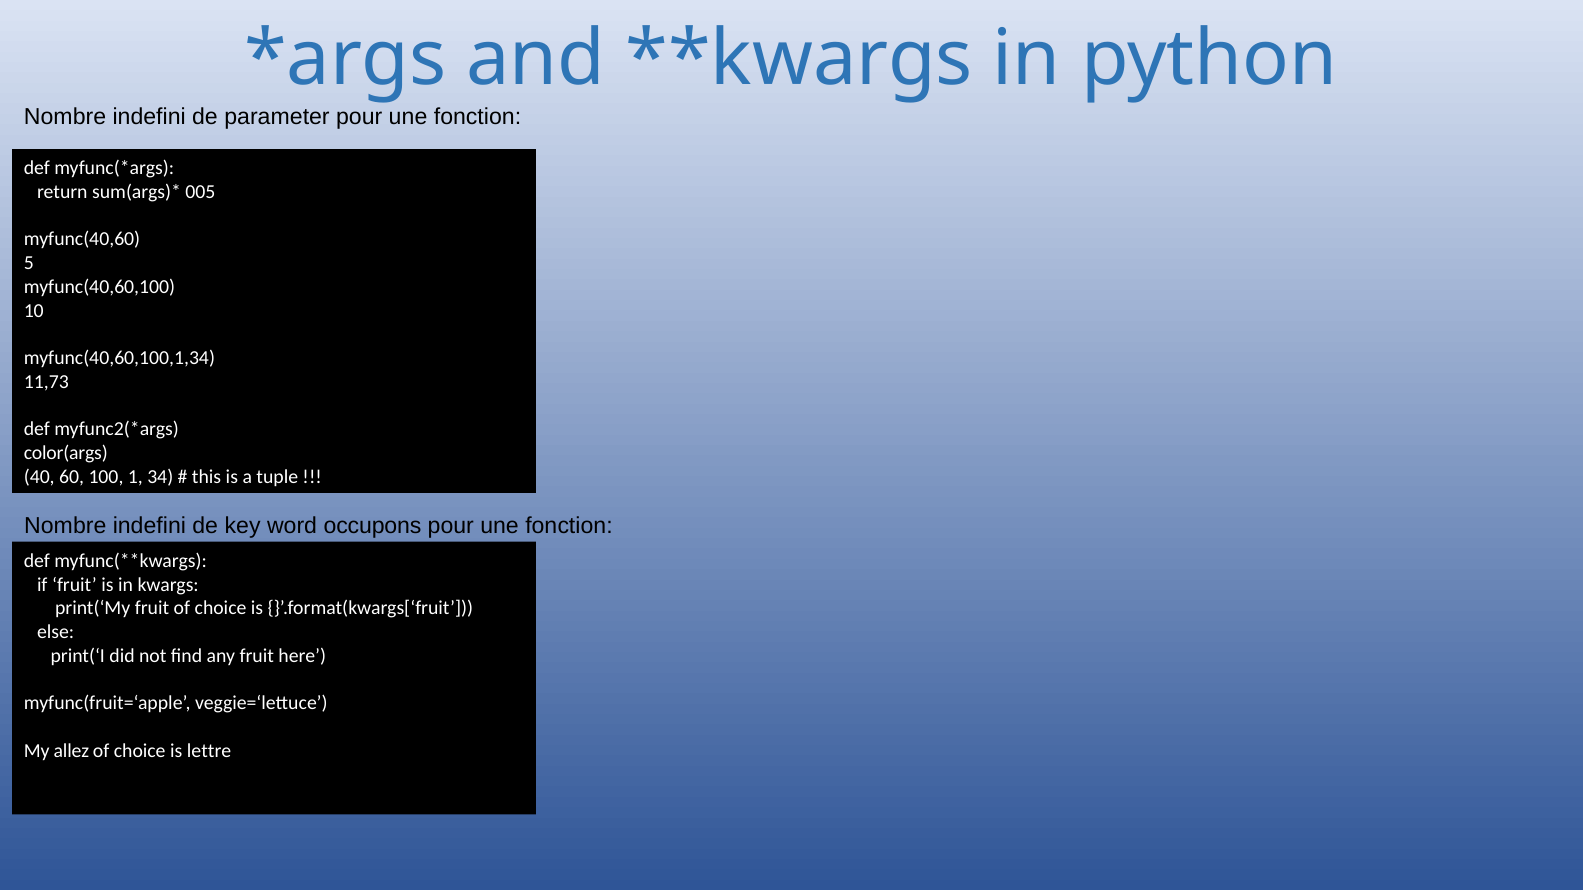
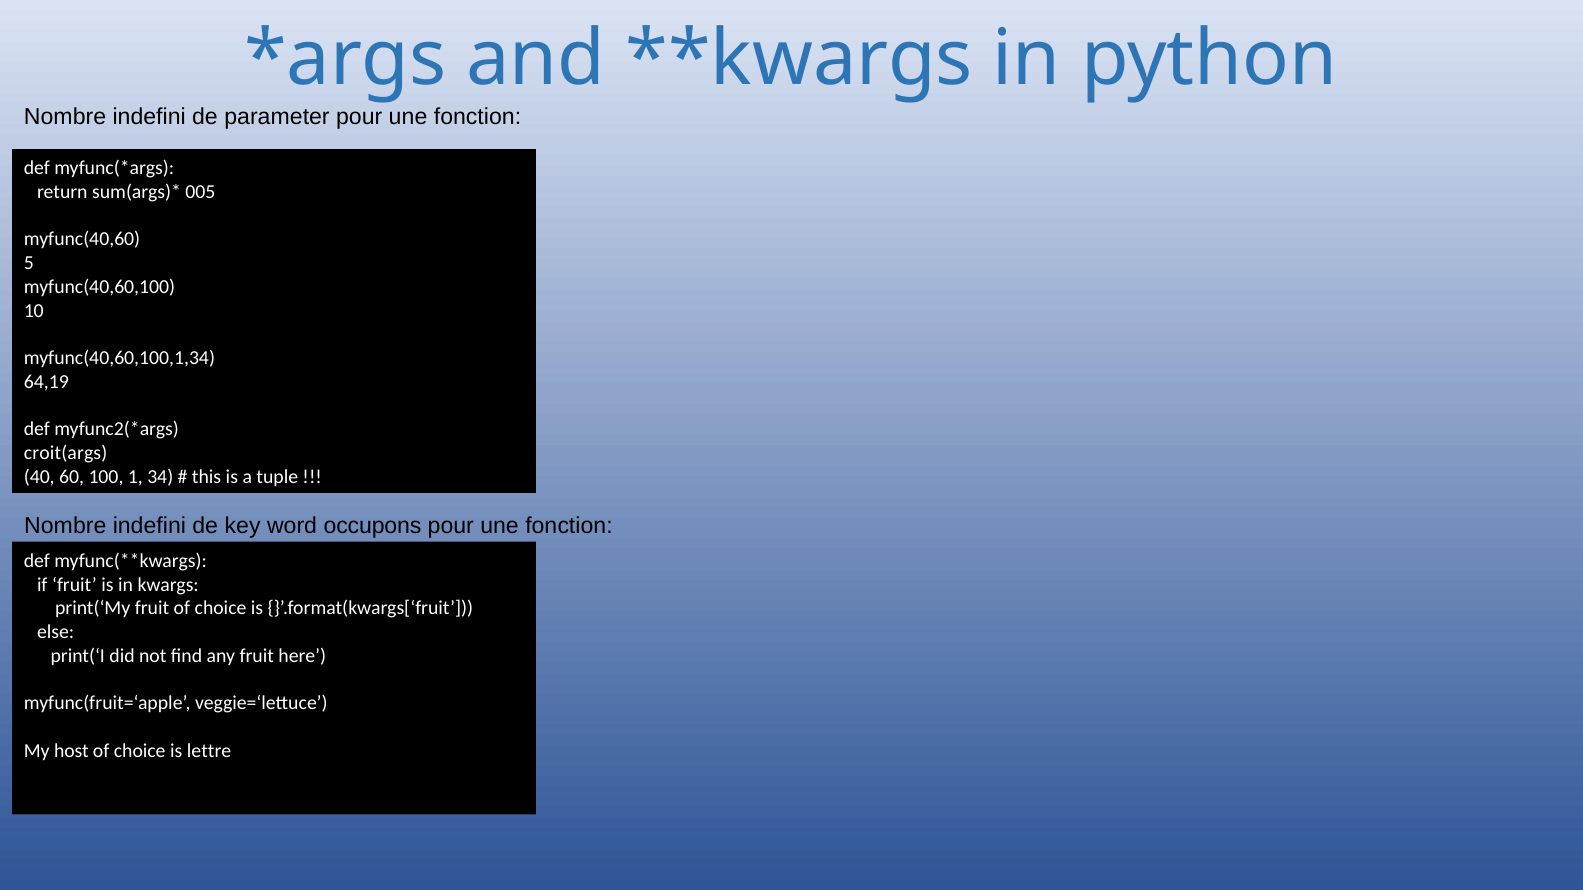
11,73: 11,73 -> 64,19
color(args: color(args -> croit(args
allez: allez -> host
